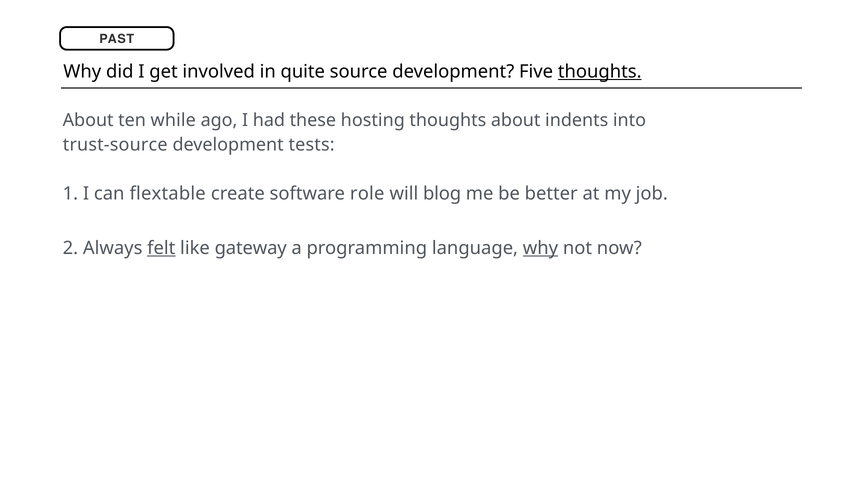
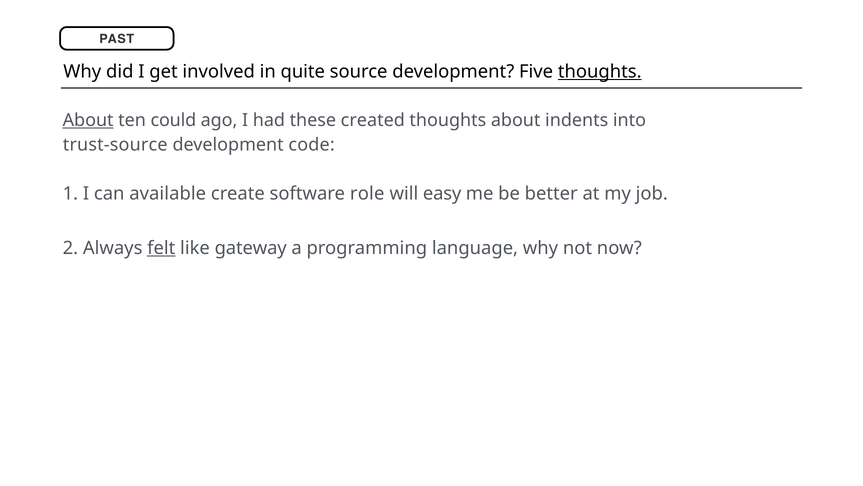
About at (88, 120) underline: none -> present
while: while -> could
hosting: hosting -> created
tests: tests -> code
flextable: flextable -> available
blog: blog -> easy
why at (540, 248) underline: present -> none
